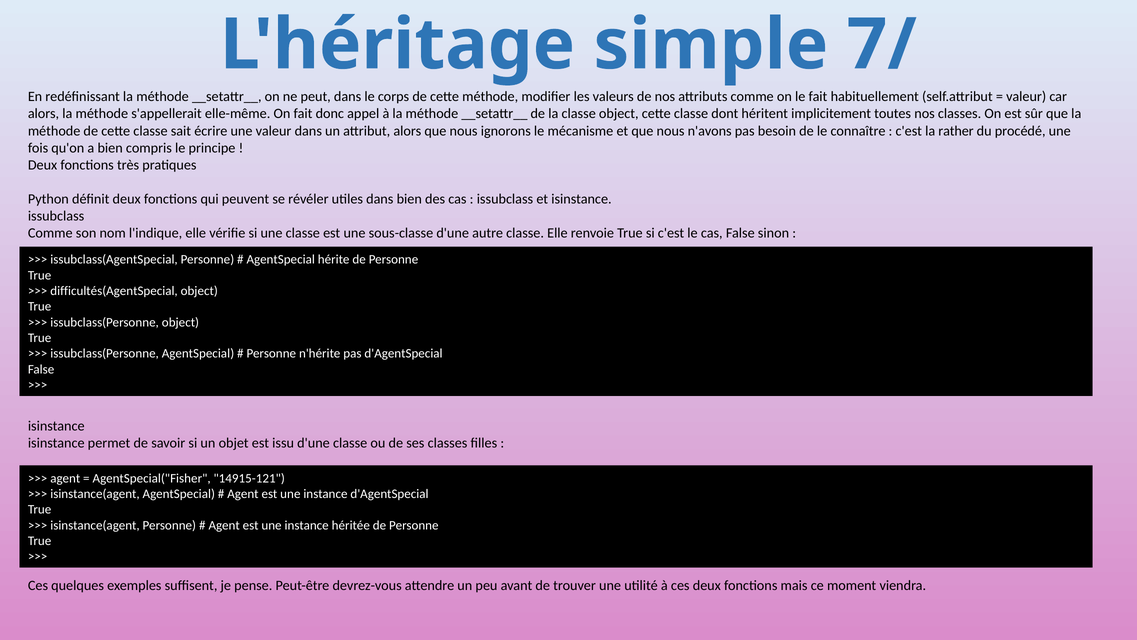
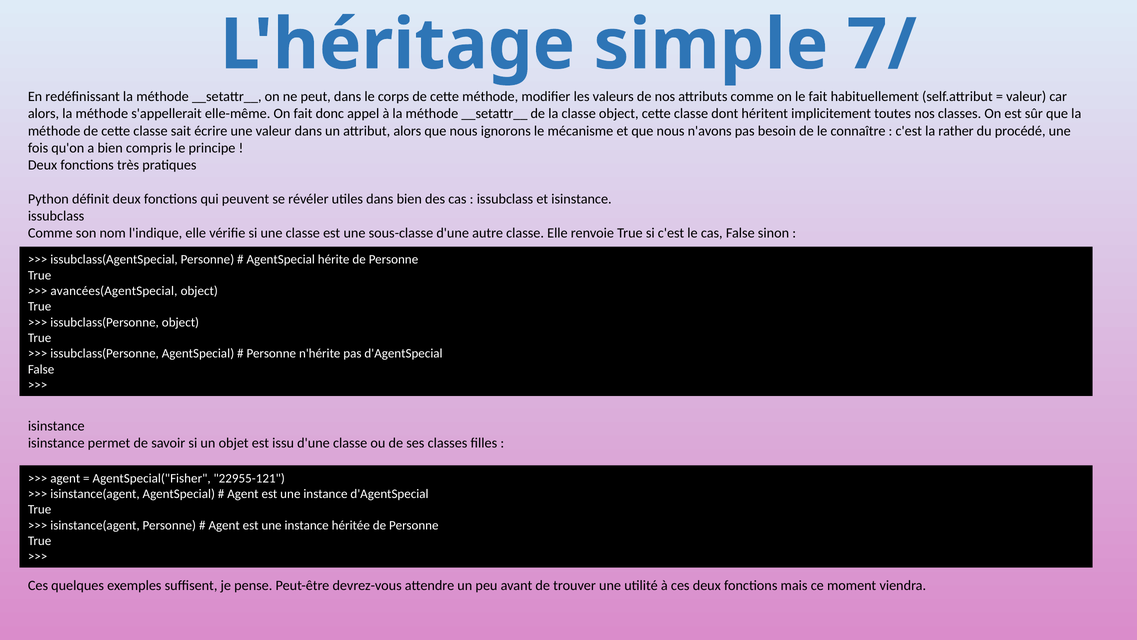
difficultés(AgentSpecial: difficultés(AgentSpecial -> avancées(AgentSpecial
14915-121: 14915-121 -> 22955-121
